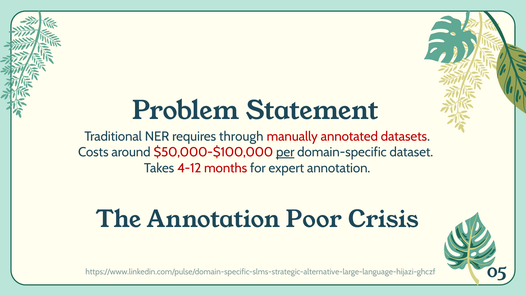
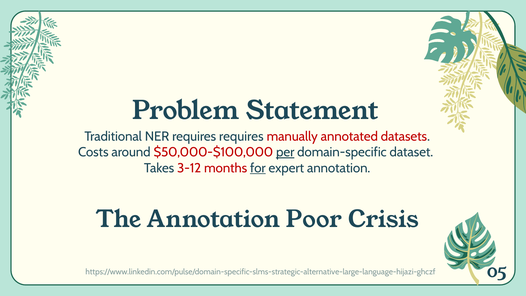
requires through: through -> requires
4-12: 4-12 -> 3-12
for underline: none -> present
